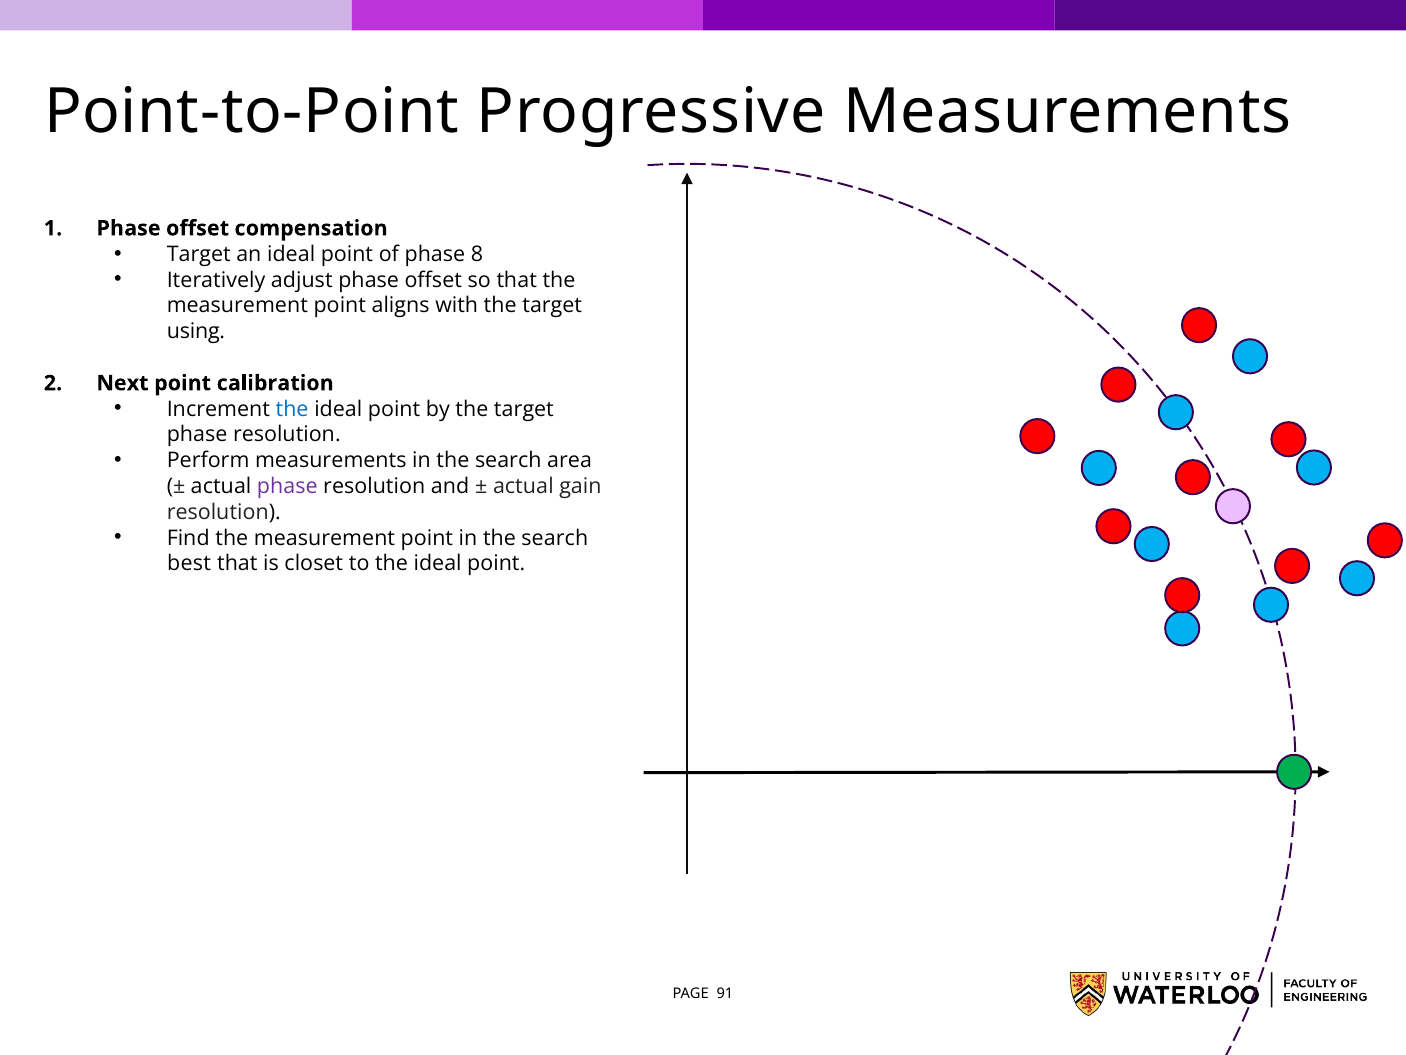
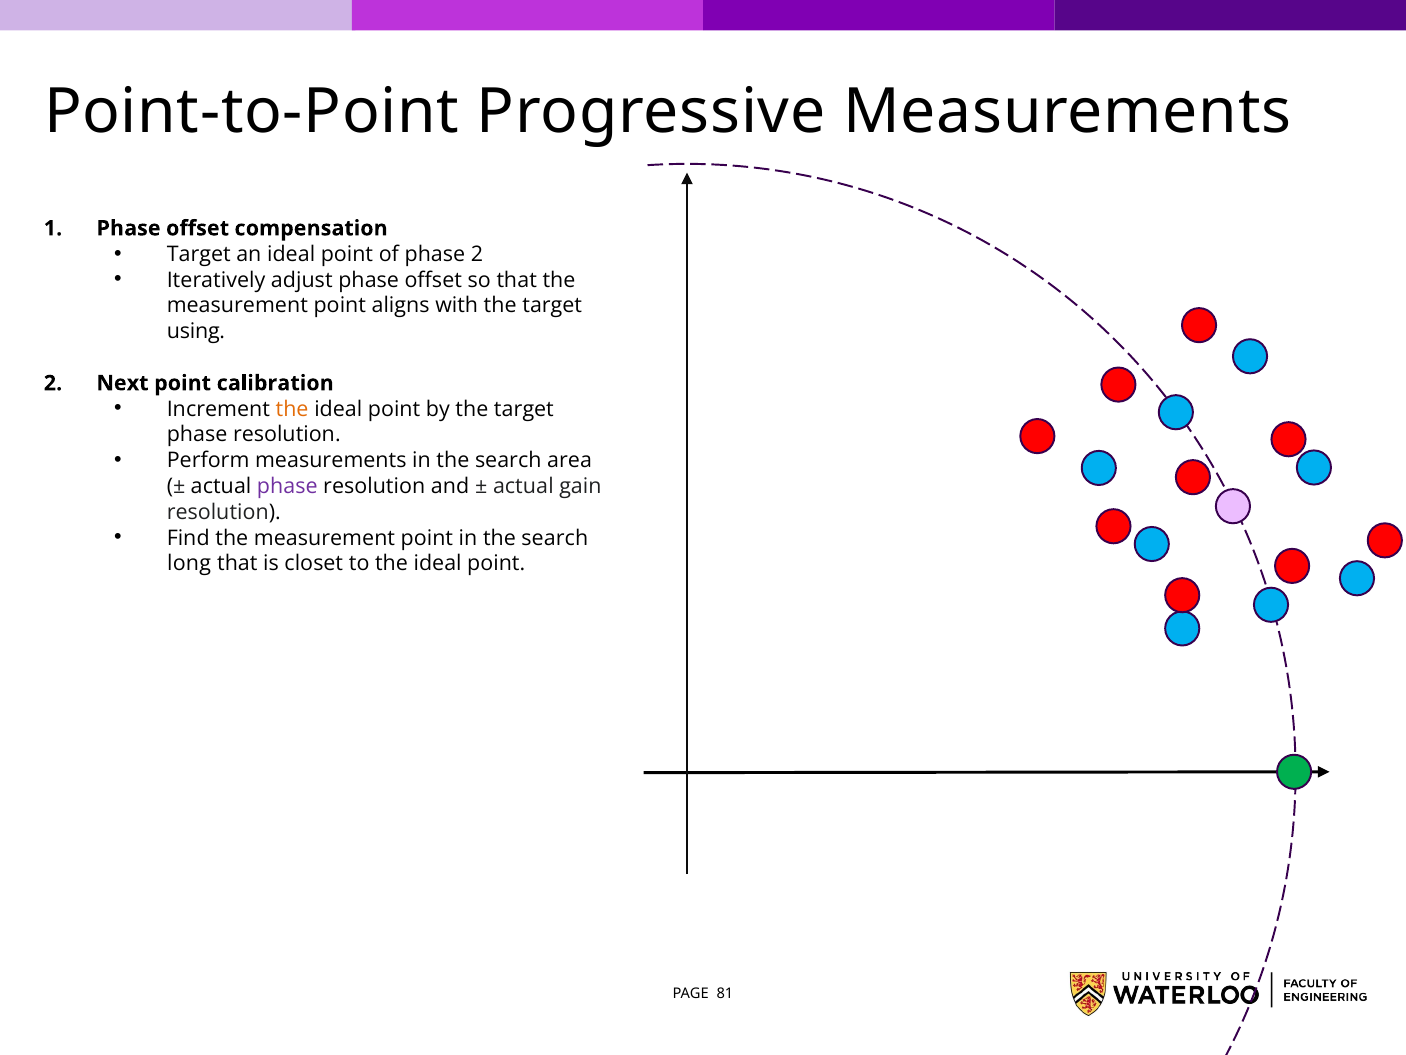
phase 8: 8 -> 2
the at (292, 409) colour: blue -> orange
best: best -> long
91: 91 -> 81
